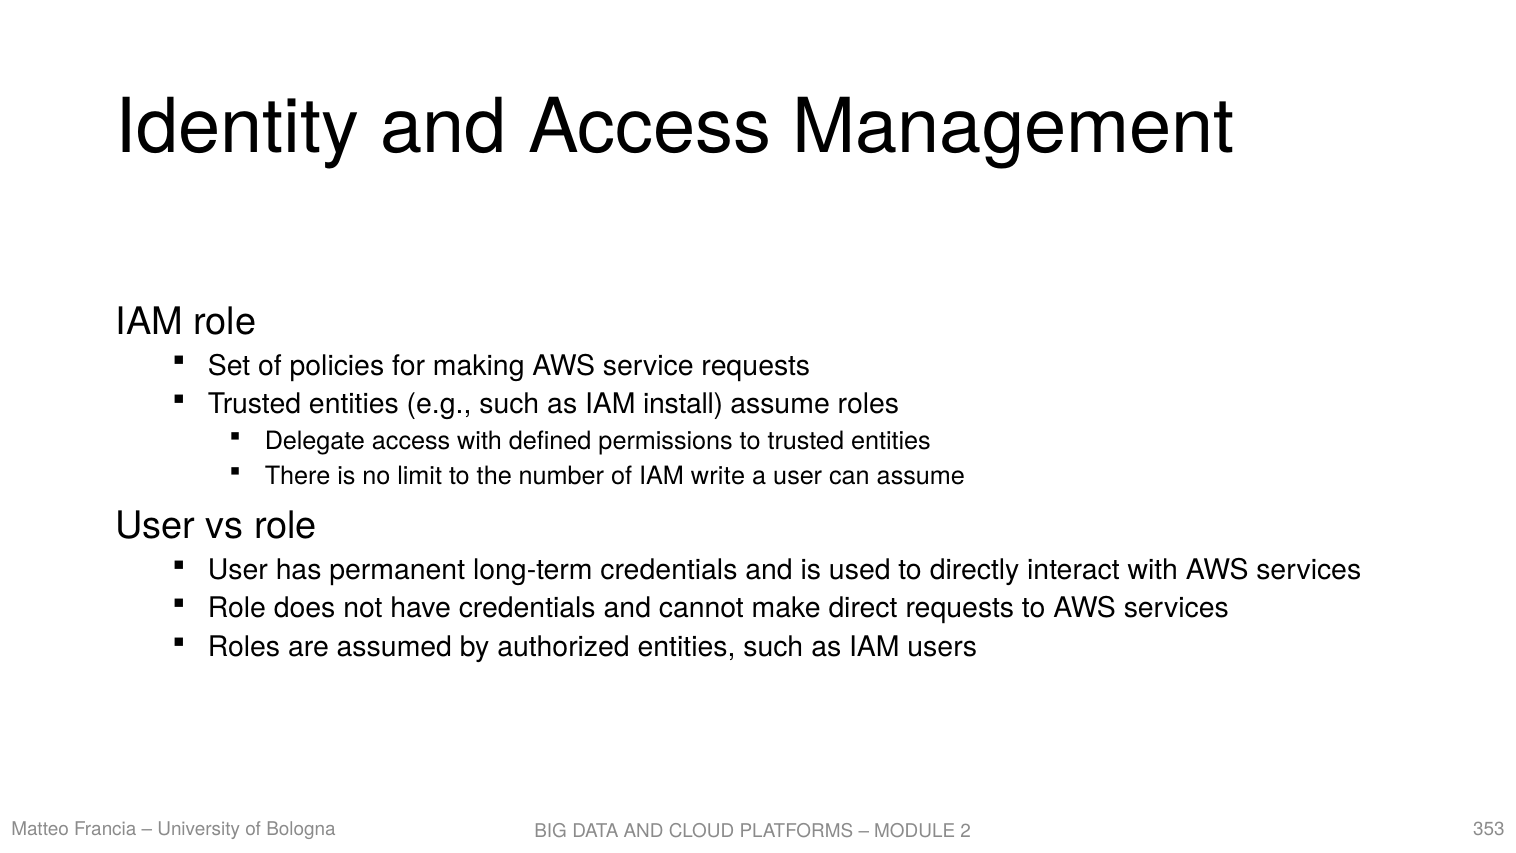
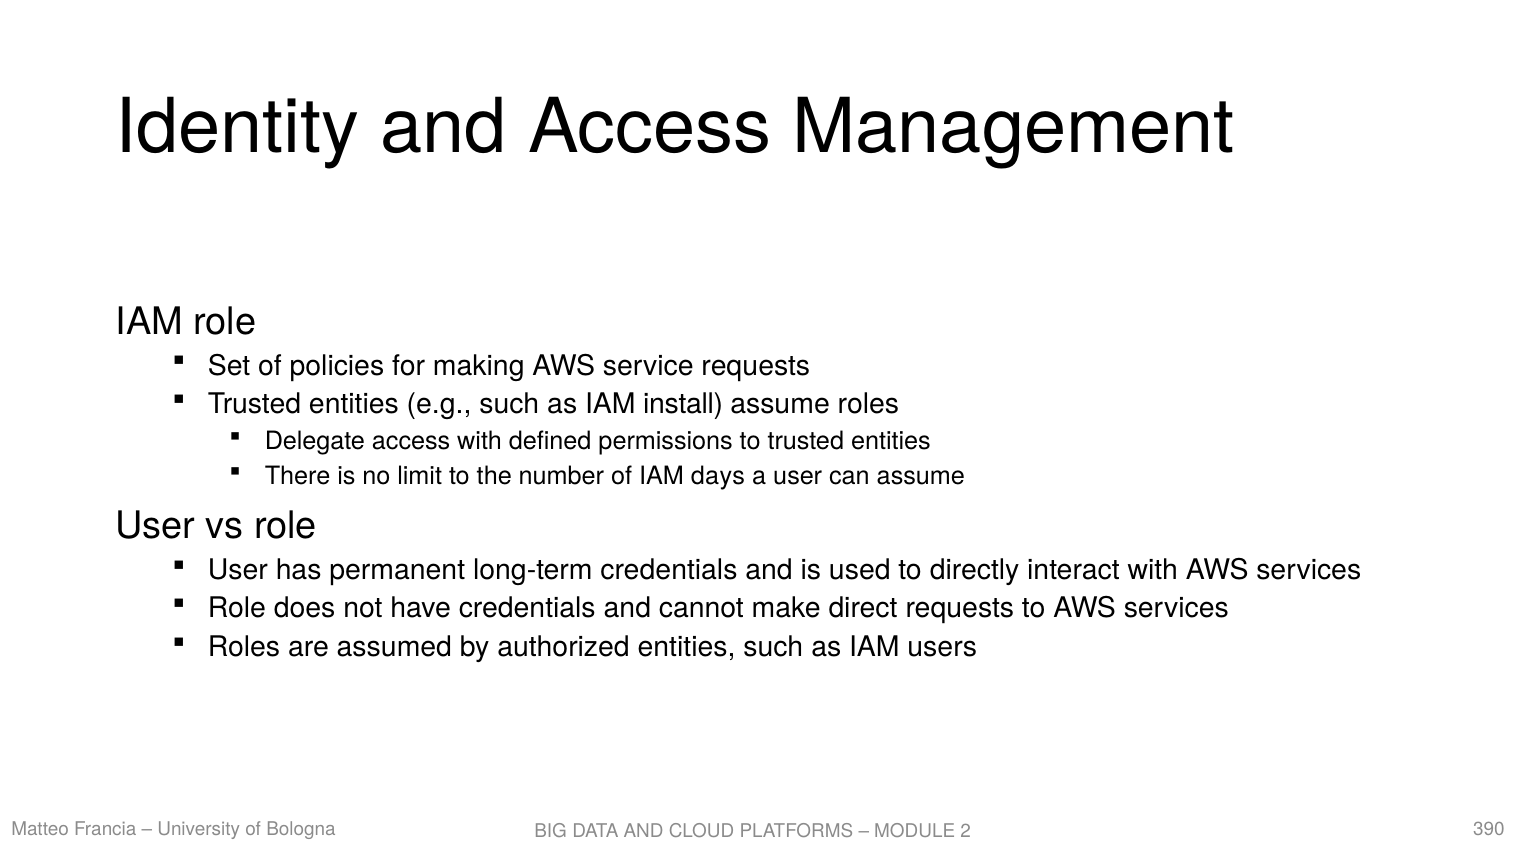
write: write -> days
353: 353 -> 390
